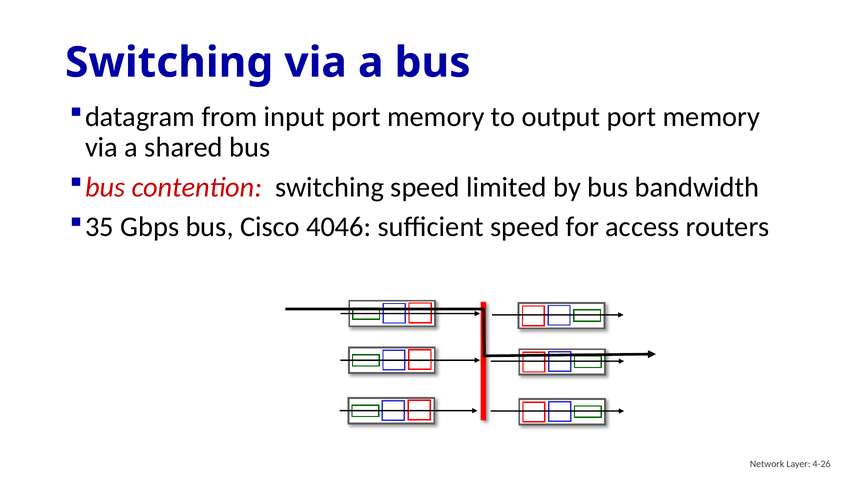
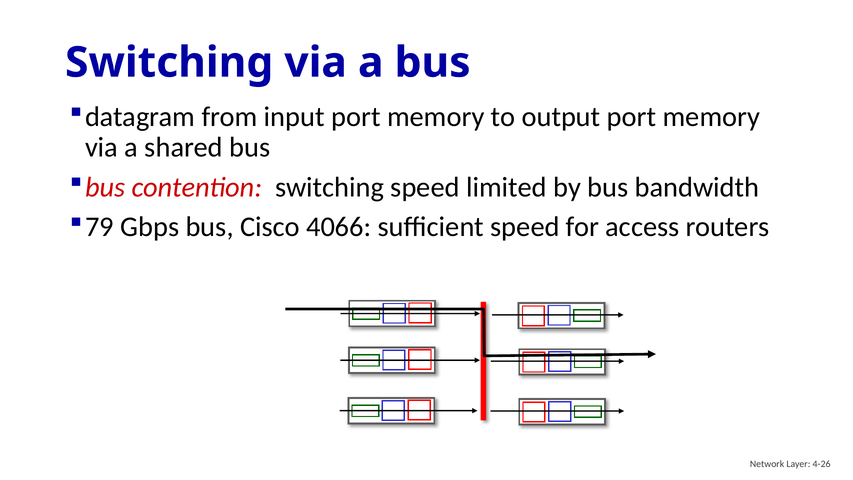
35: 35 -> 79
4046: 4046 -> 4066
